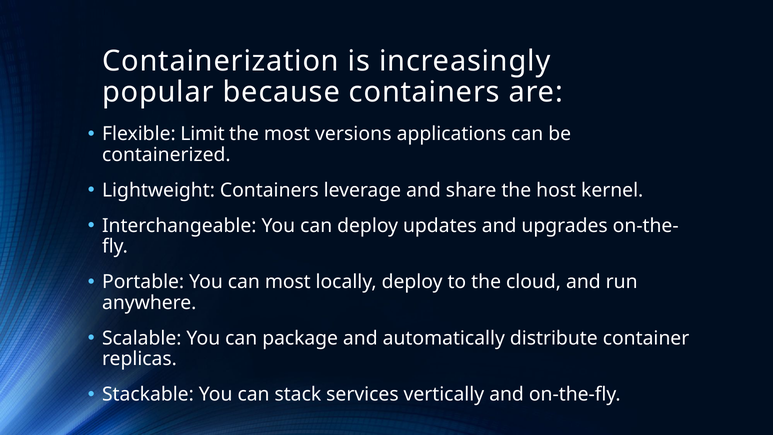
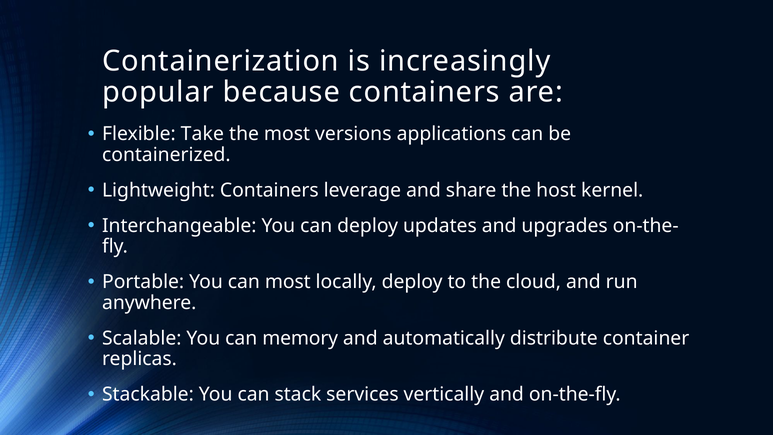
Limit: Limit -> Take
package: package -> memory
